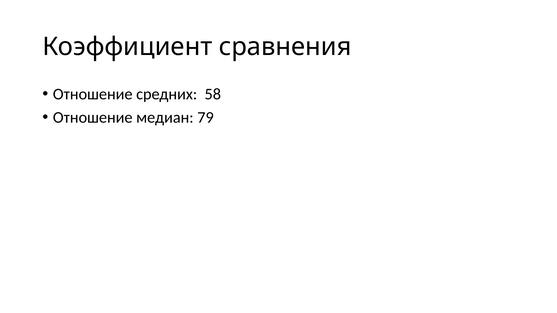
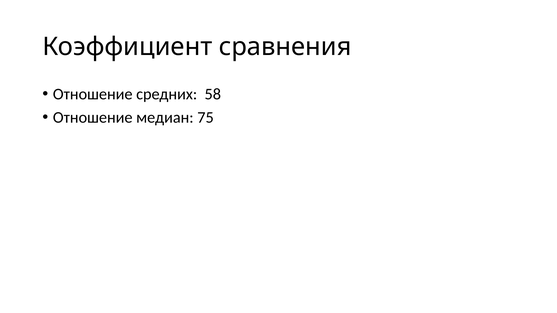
79: 79 -> 75
